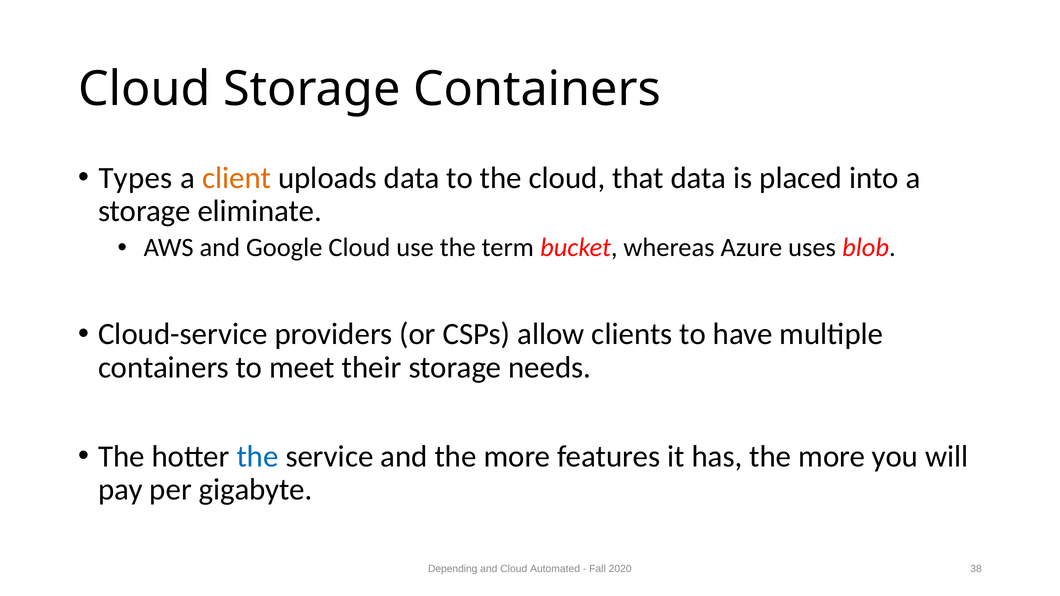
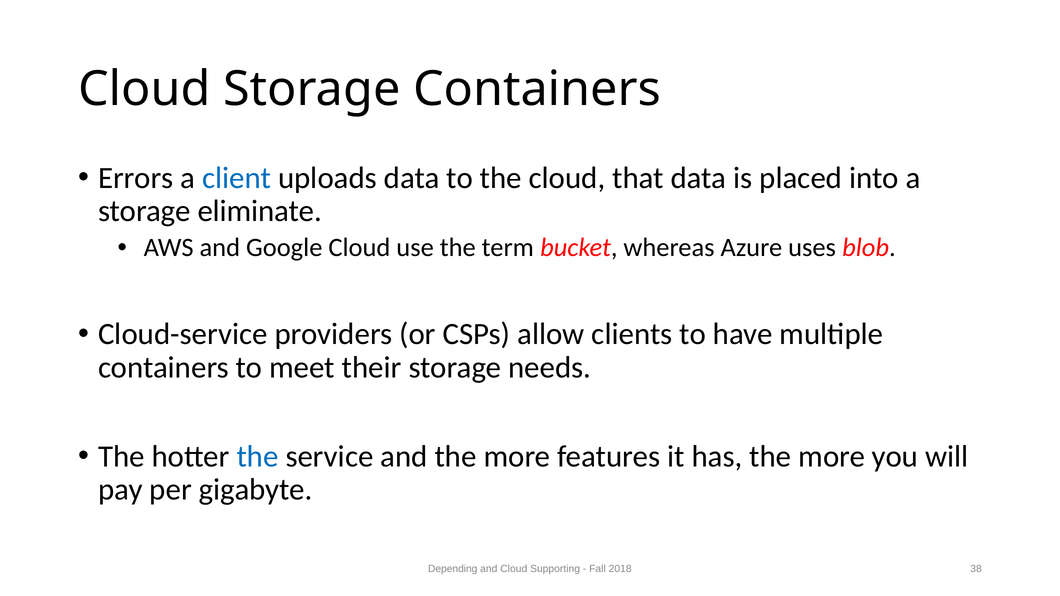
Types: Types -> Errors
client colour: orange -> blue
Automated: Automated -> Supporting
2020: 2020 -> 2018
